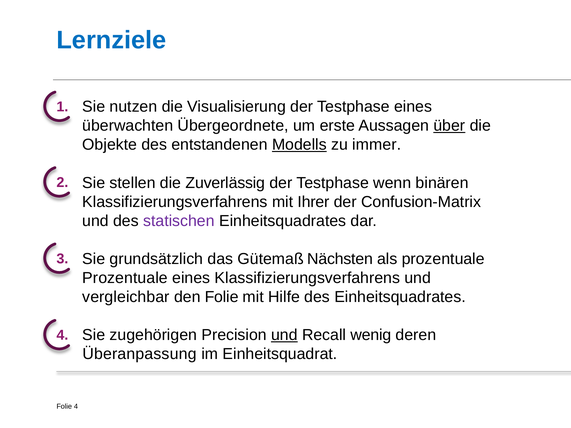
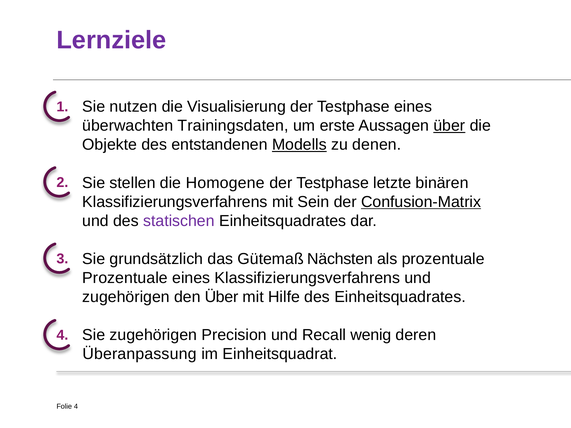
Lernziele colour: blue -> purple
Übergeordnete: Übergeordnete -> Trainingsdaten
immer: immer -> denen
Zuverlässig: Zuverlässig -> Homogene
wenn: wenn -> letzte
Ihrer: Ihrer -> Sein
Confusion-Matrix underline: none -> present
vergleichbar at (126, 297): vergleichbar -> zugehörigen
den Folie: Folie -> Über
und at (284, 335) underline: present -> none
